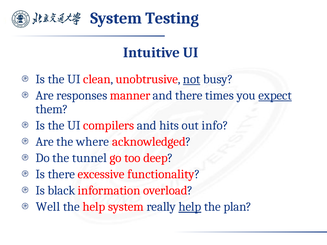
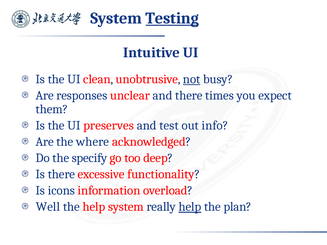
Testing underline: none -> present
manner: manner -> unclear
expect underline: present -> none
compilers: compilers -> preserves
hits: hits -> test
tunnel: tunnel -> specify
black: black -> icons
